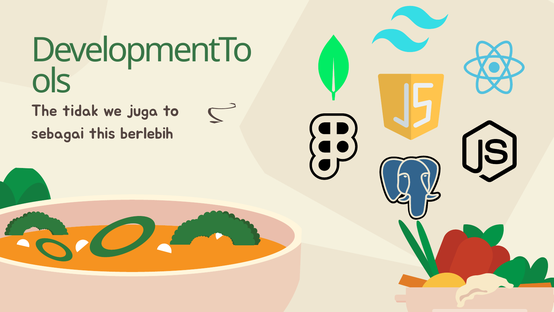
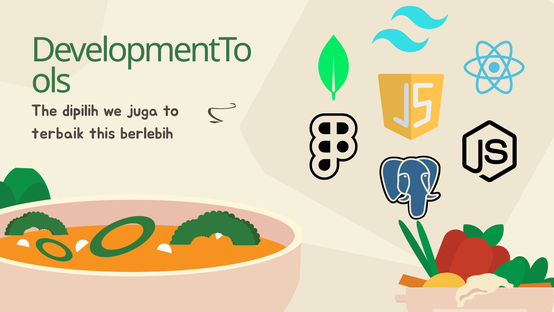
tidak: tidak -> dipilih
sebagai: sebagai -> terbaik
